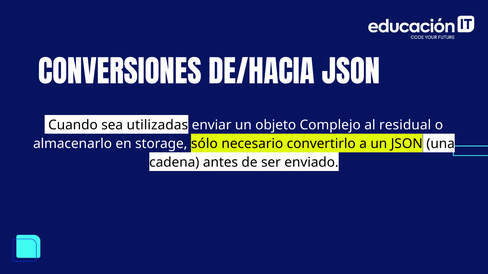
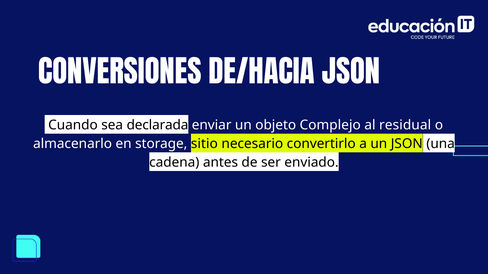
utilizadas: utilizadas -> declarada
sólo: sólo -> sitio
